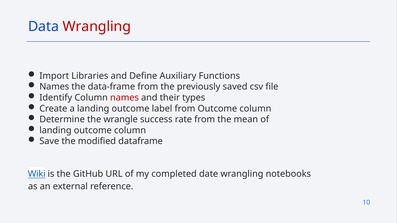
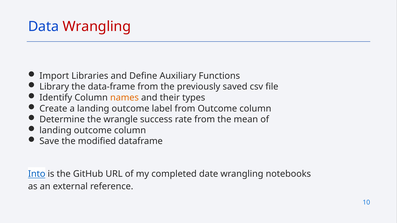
Names at (54, 87): Names -> Library
names at (124, 98) colour: red -> orange
Wiki: Wiki -> Into
